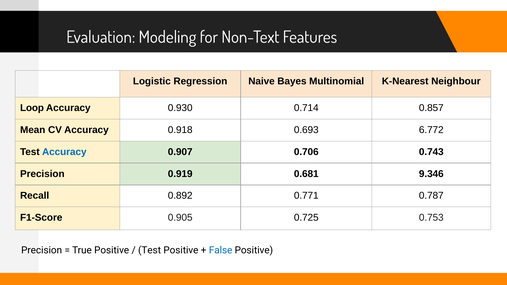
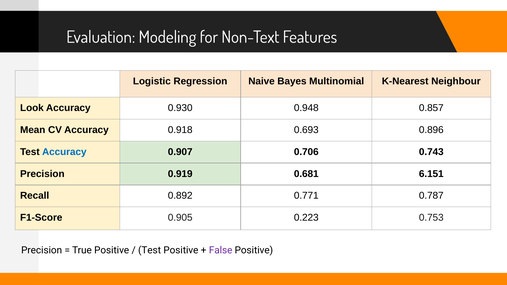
Loop: Loop -> Look
0.714: 0.714 -> 0.948
6.772: 6.772 -> 0.896
9.346: 9.346 -> 6.151
0.725: 0.725 -> 0.223
False colour: blue -> purple
